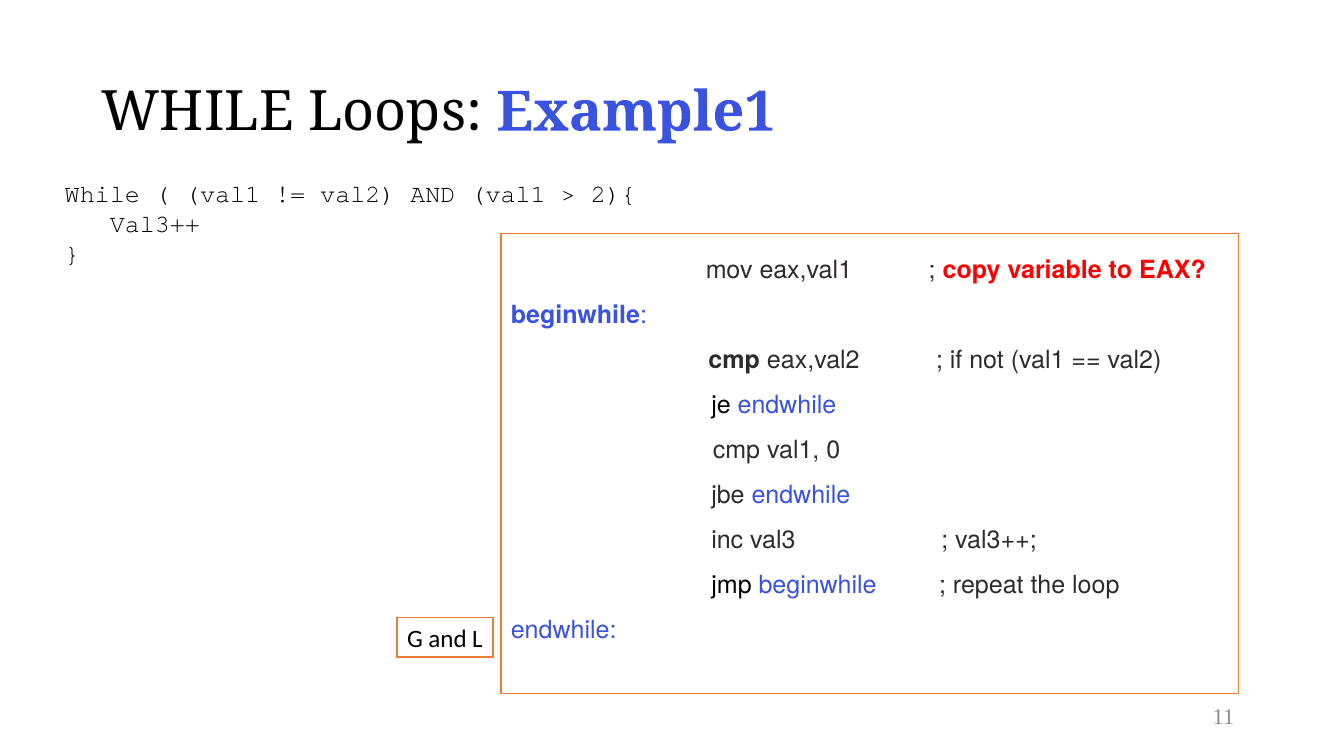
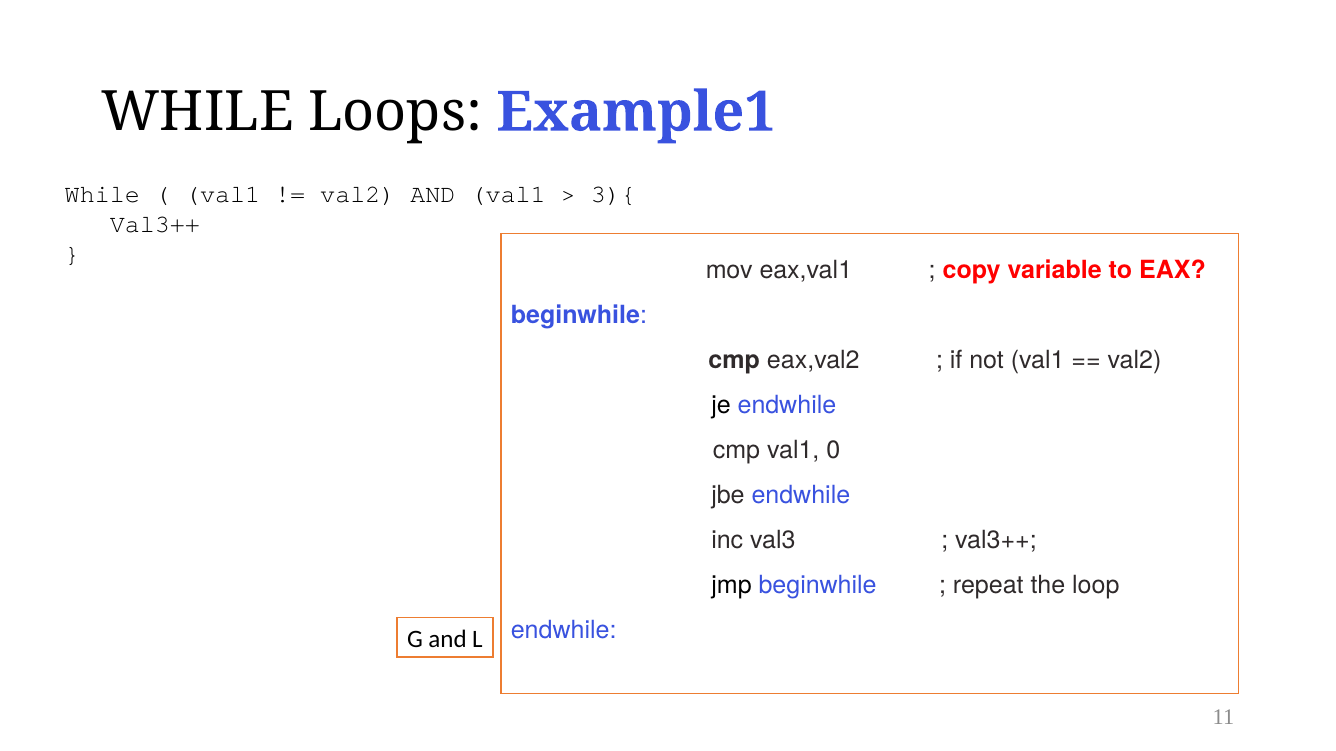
2){: 2){ -> 3){
